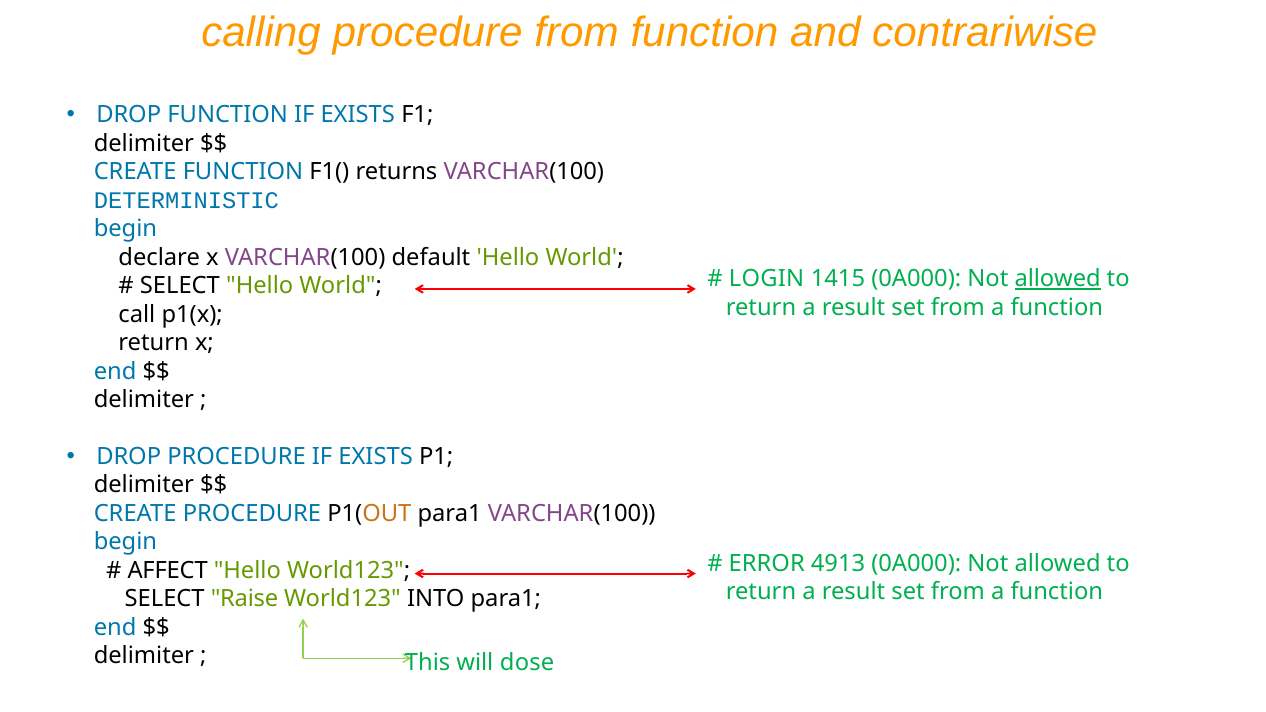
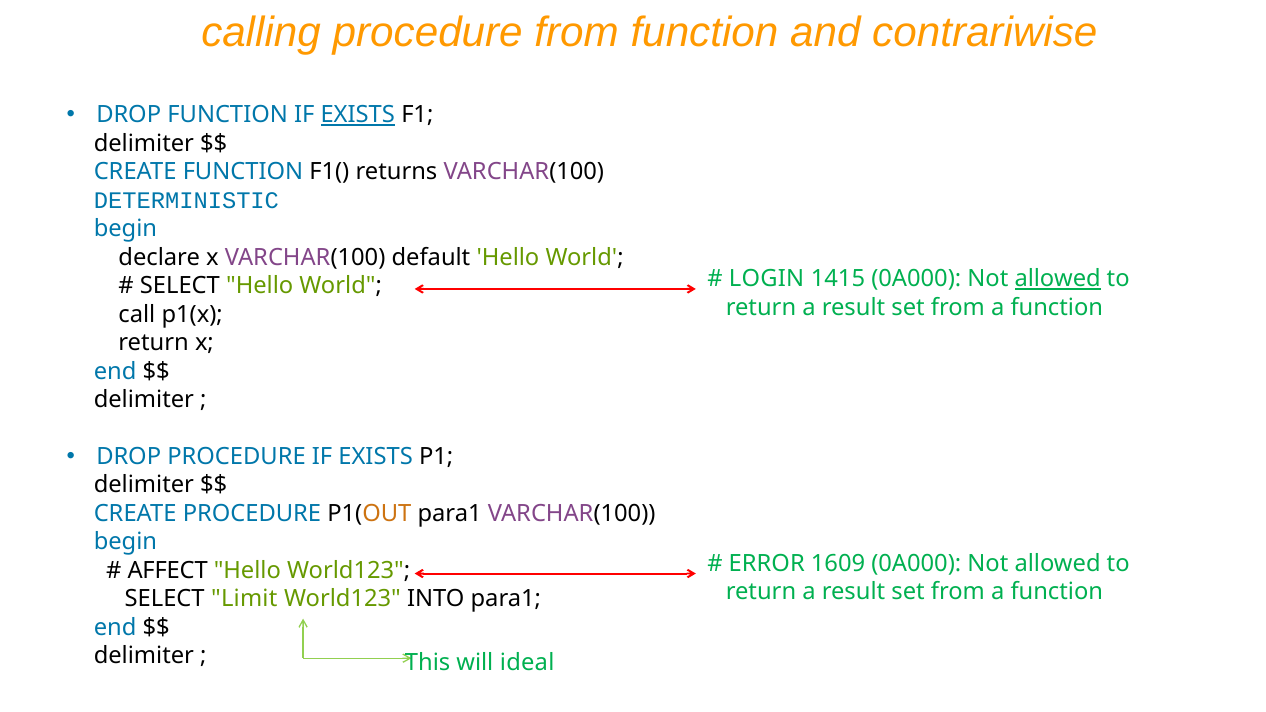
EXISTS at (358, 115) underline: none -> present
4913: 4913 -> 1609
Raise: Raise -> Limit
dose: dose -> ideal
